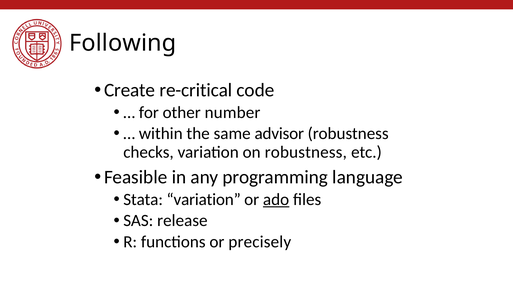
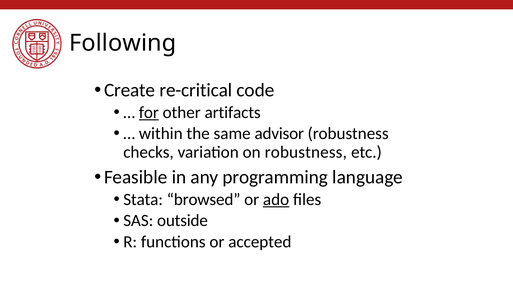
for underline: none -> present
number: number -> artifacts
Stata variation: variation -> browsed
release: release -> outside
precisely: precisely -> accepted
